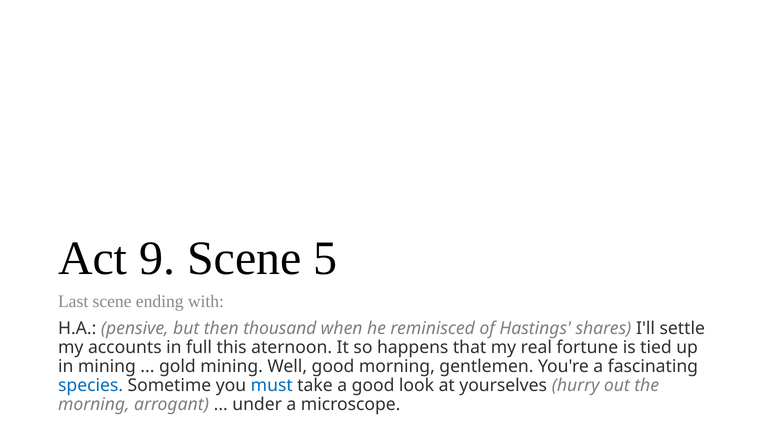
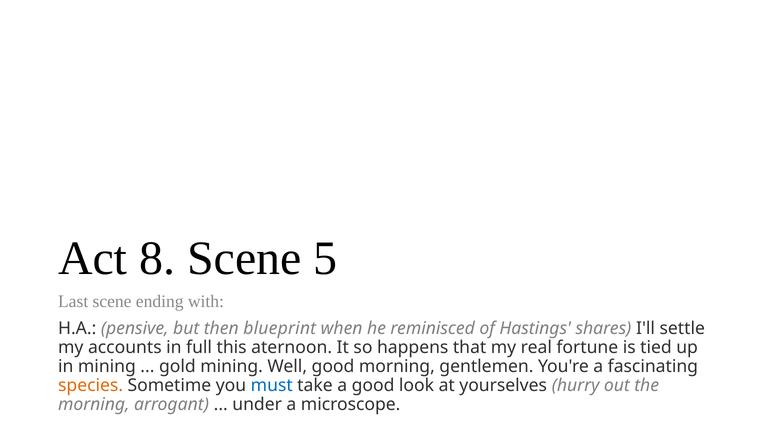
9: 9 -> 8
thousand: thousand -> blueprint
species colour: blue -> orange
